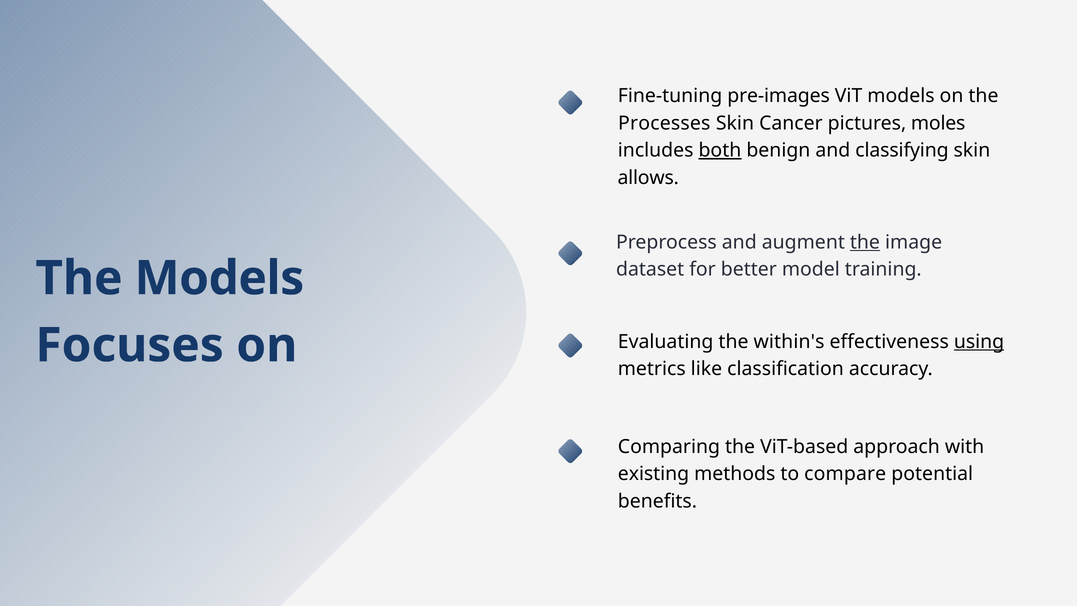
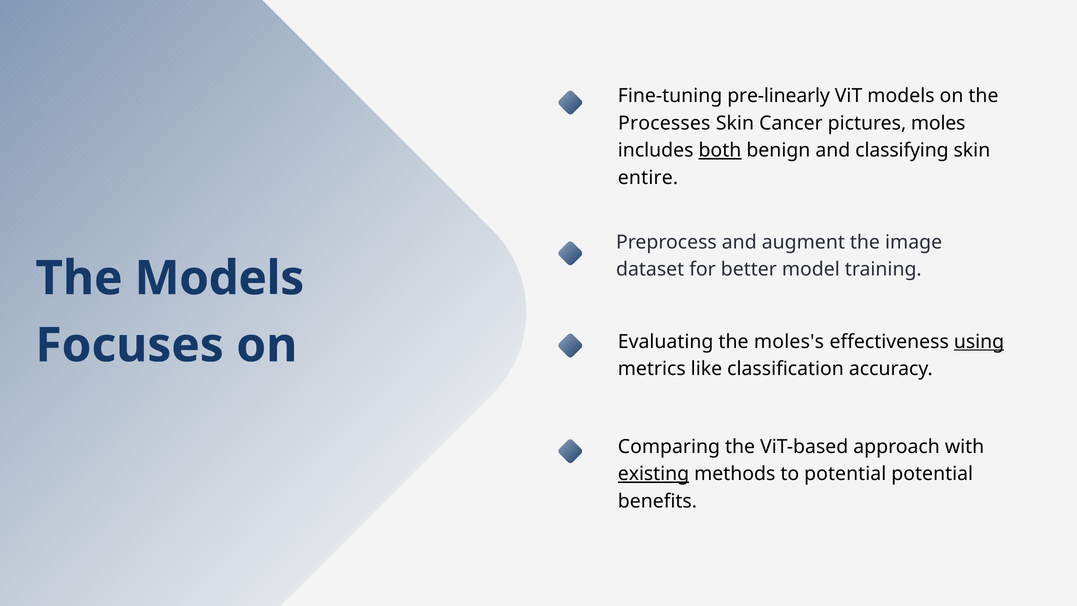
pre-images: pre-images -> pre-linearly
allows: allows -> entire
the at (865, 242) underline: present -> none
within's: within's -> moles's
existing underline: none -> present
to compare: compare -> potential
